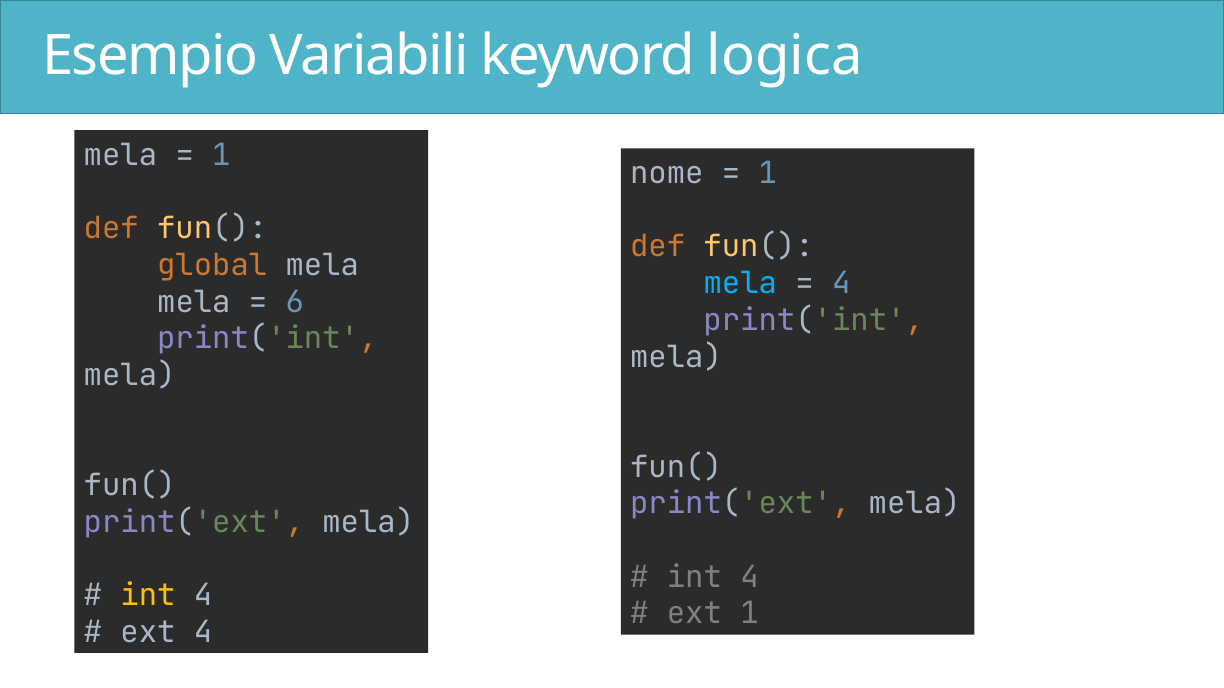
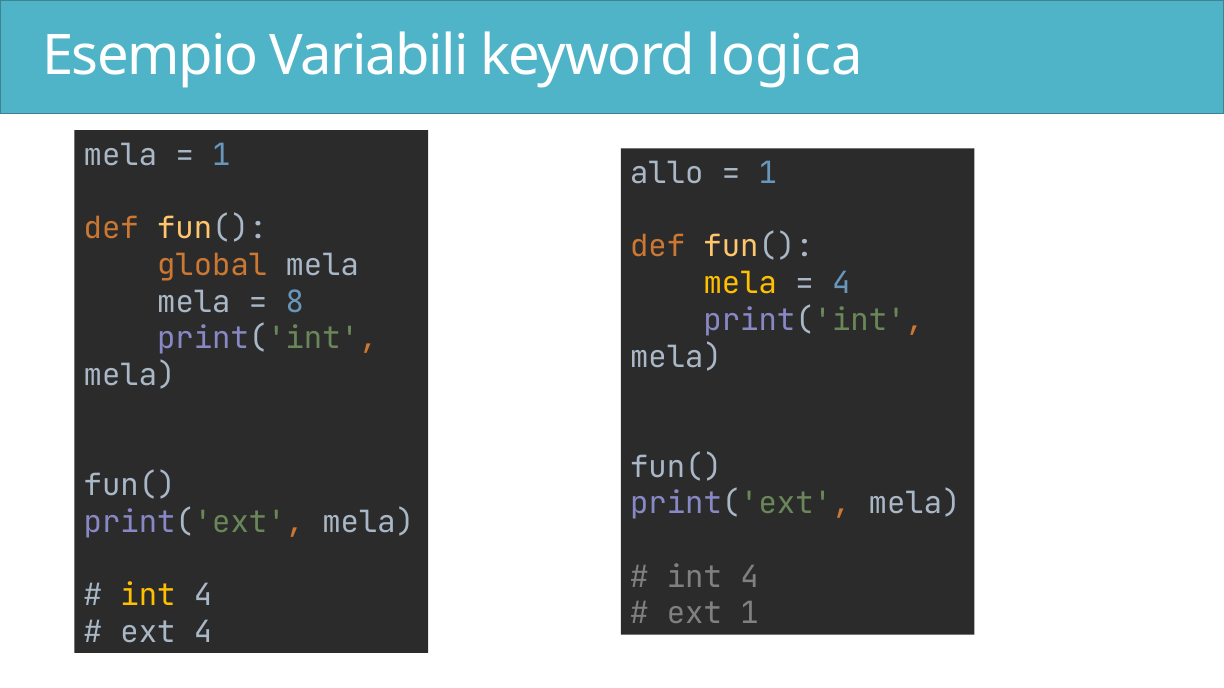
nome: nome -> allo
mela at (740, 284) colour: light blue -> yellow
6: 6 -> 8
